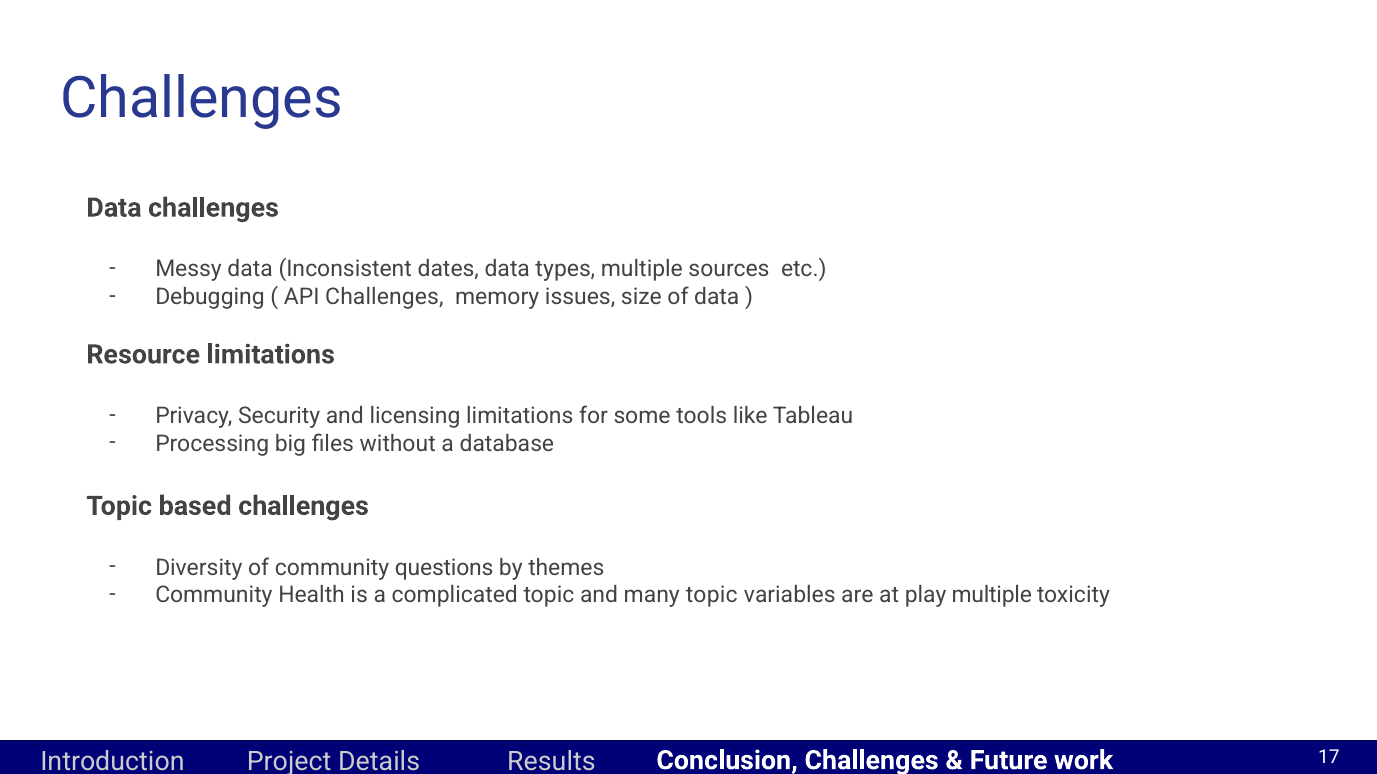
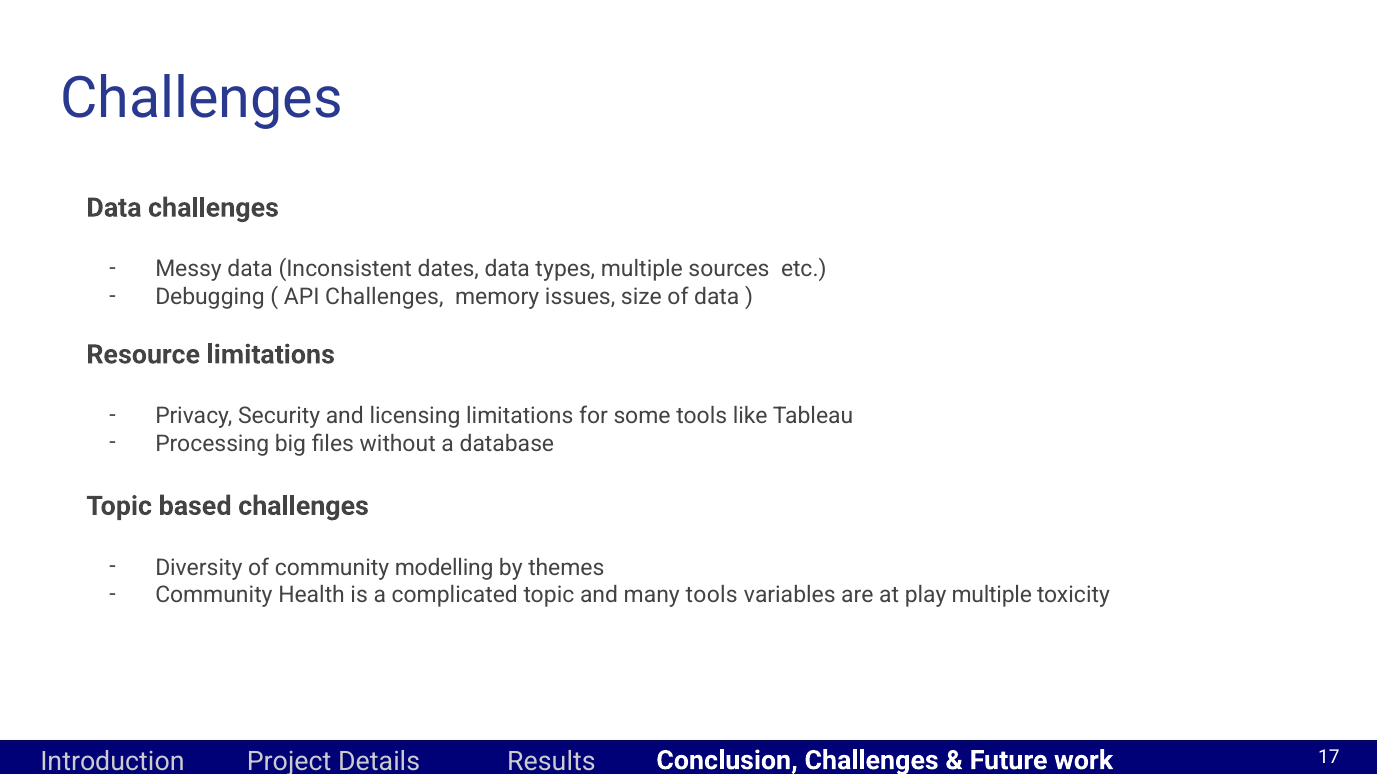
questions: questions -> modelling
many topic: topic -> tools
